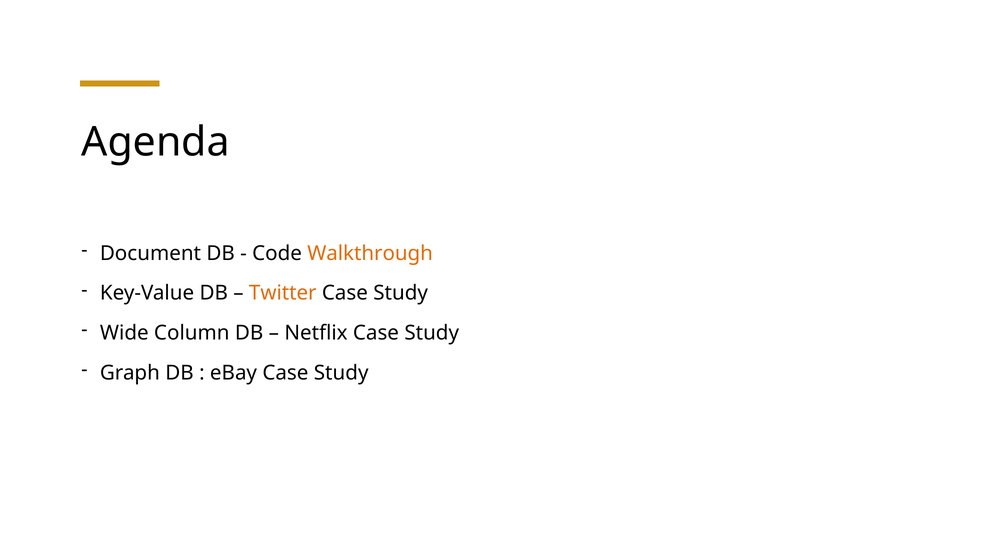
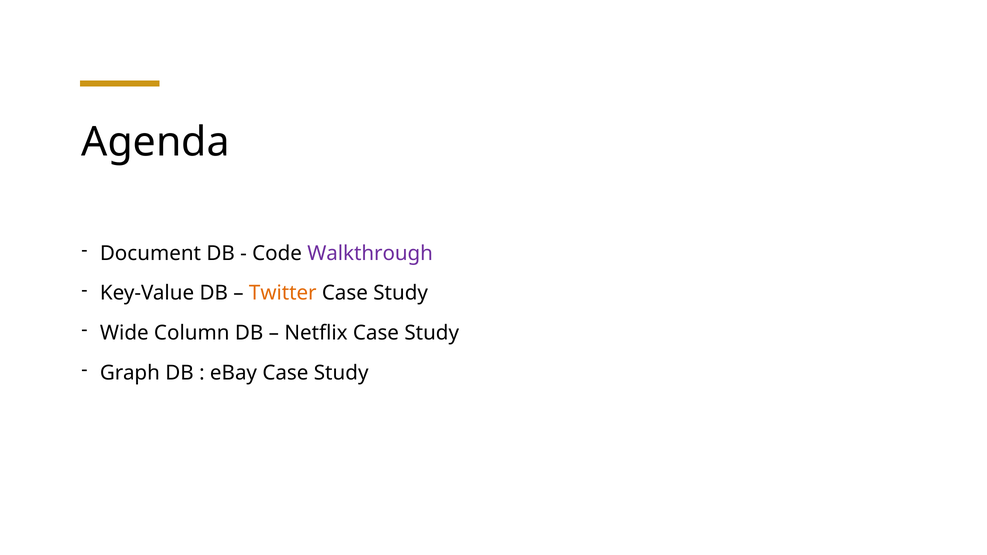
Walkthrough colour: orange -> purple
